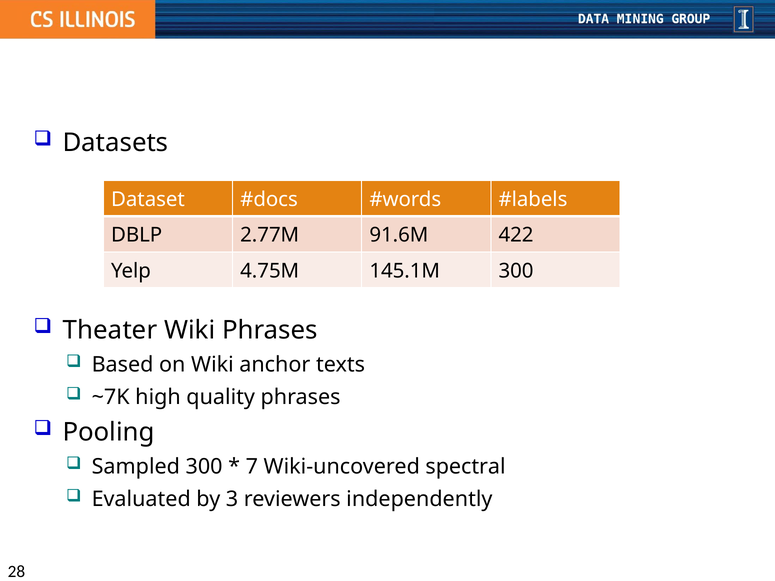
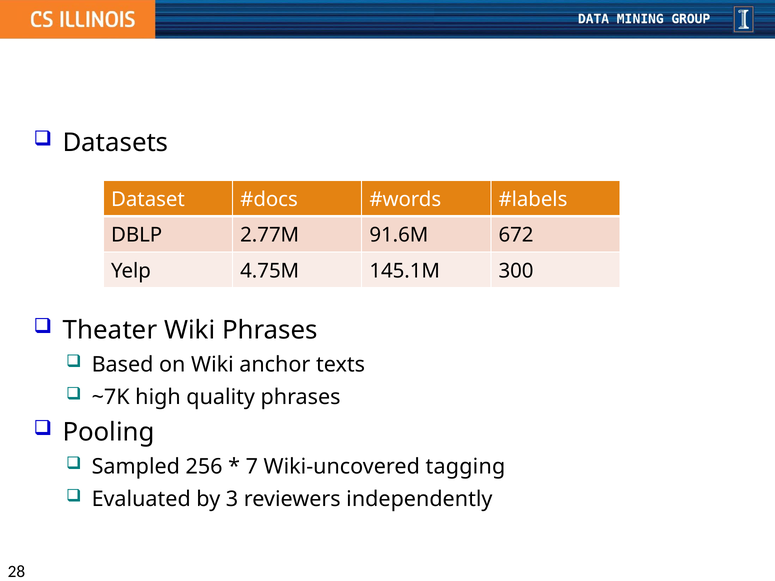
422: 422 -> 672
Sampled 300: 300 -> 256
spectral: spectral -> tagging
